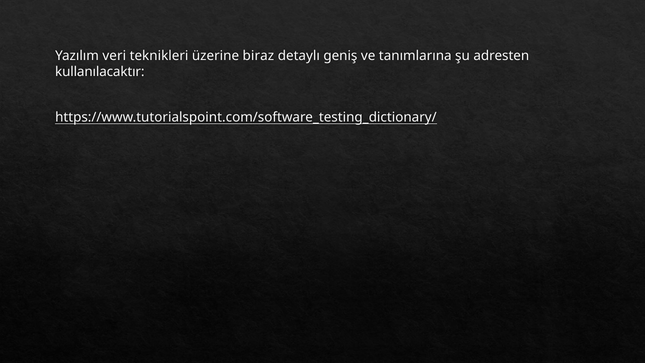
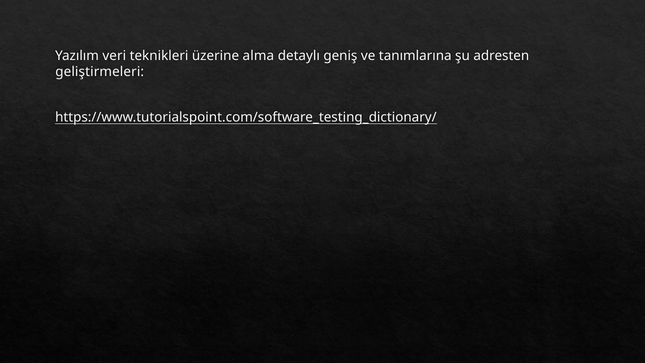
biraz: biraz -> alma
kullanılacaktır: kullanılacaktır -> geliştirmeleri
